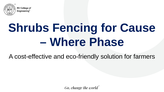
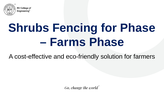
for Cause: Cause -> Phase
Where: Where -> Farms
